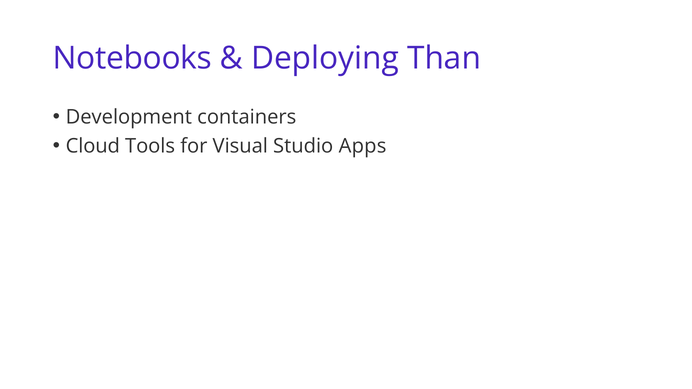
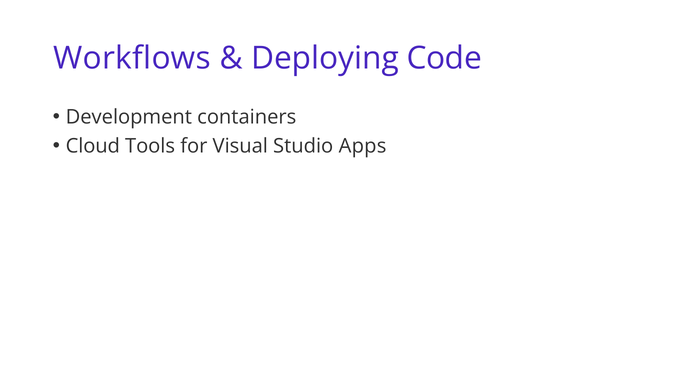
Notebooks: Notebooks -> Workflows
Than: Than -> Code
